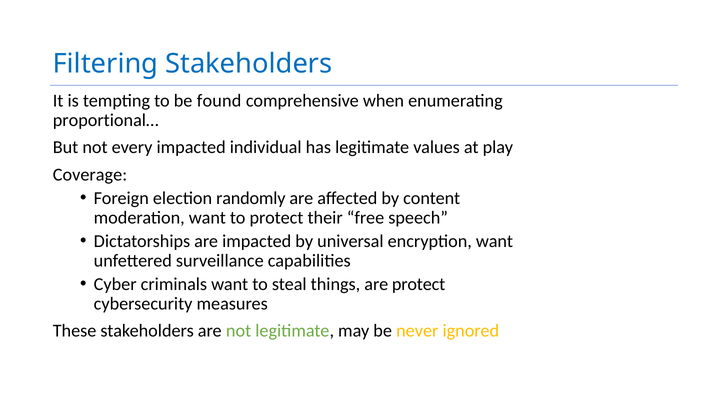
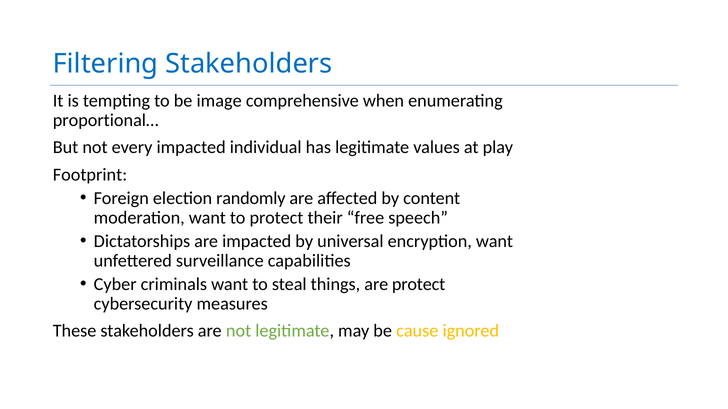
found: found -> image
Coverage: Coverage -> Footprint
never: never -> cause
